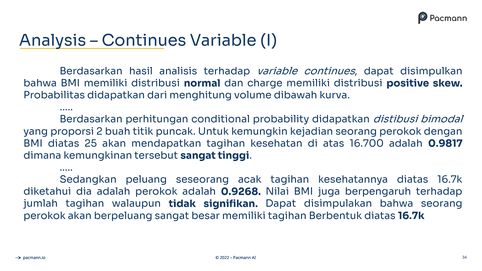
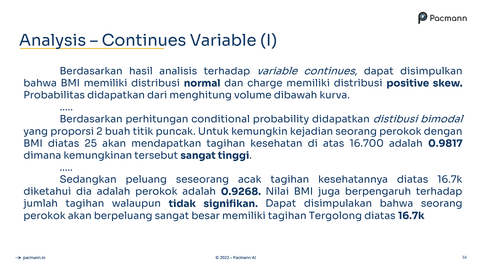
Berbentuk: Berbentuk -> Tergolong
